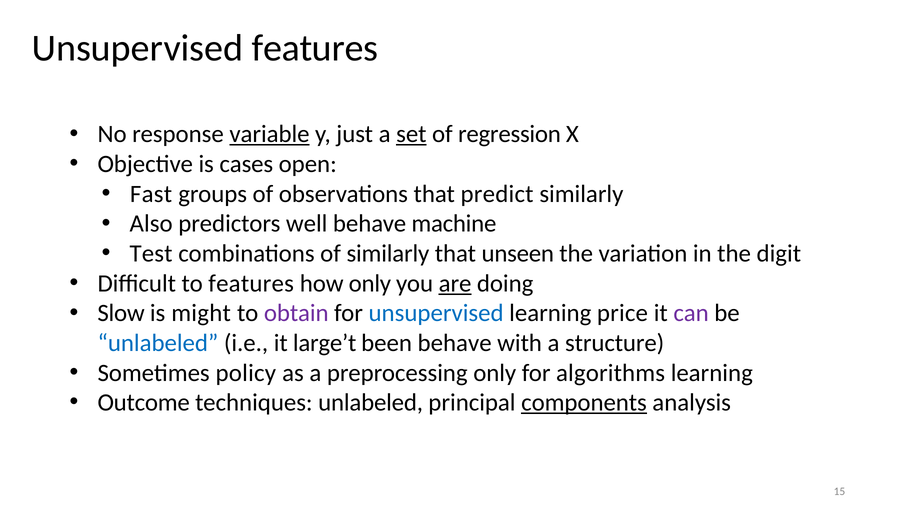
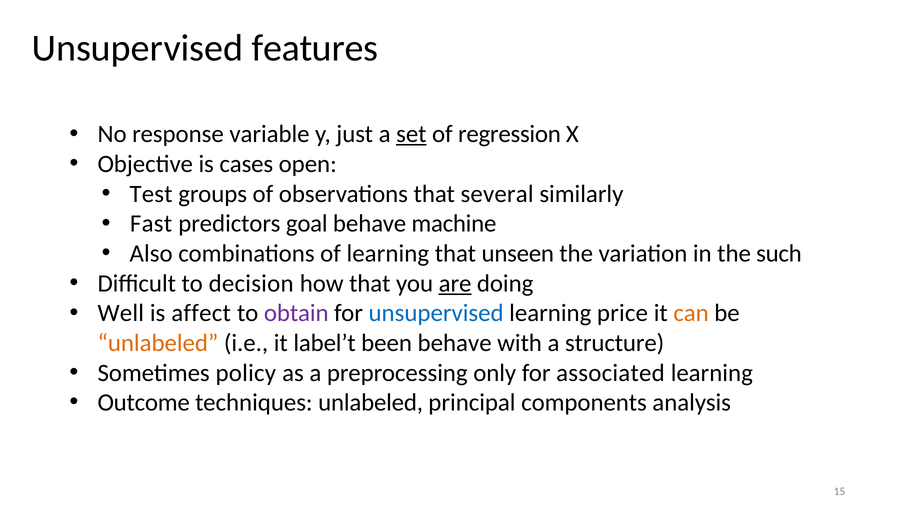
variable underline: present -> none
Fast: Fast -> Test
predict: predict -> several
Also: Also -> Fast
well: well -> goal
Test: Test -> Also
of similarly: similarly -> learning
digit: digit -> such
to features: features -> decision
how only: only -> that
Slow: Slow -> Well
might: might -> affect
can colour: purple -> orange
unlabeled at (158, 343) colour: blue -> orange
large’t: large’t -> label’t
algorithms: algorithms -> associated
components underline: present -> none
